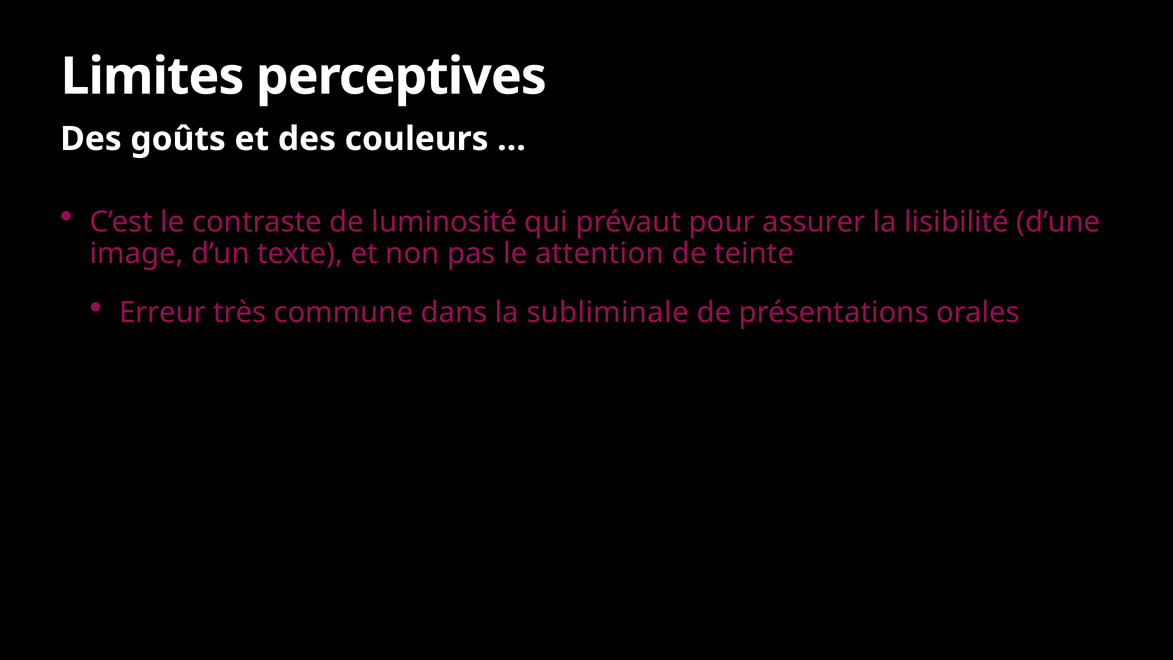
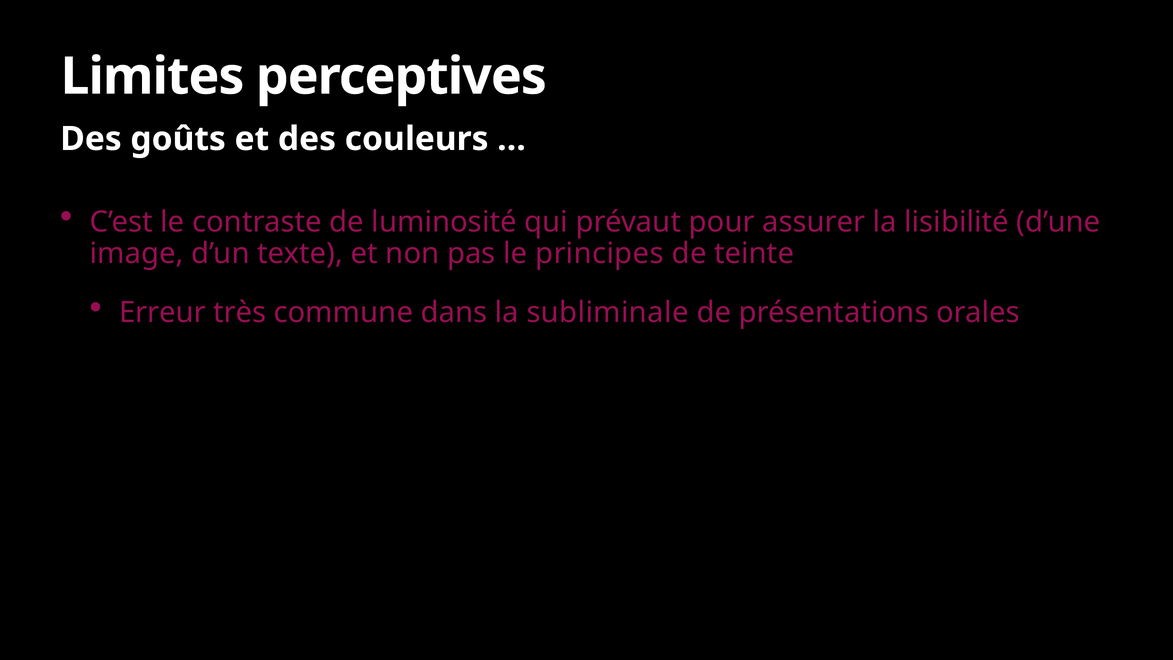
attention: attention -> principes
